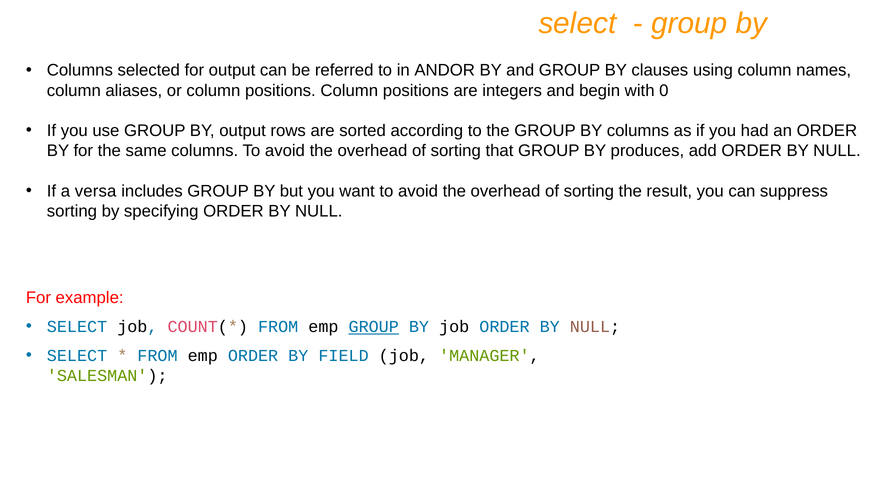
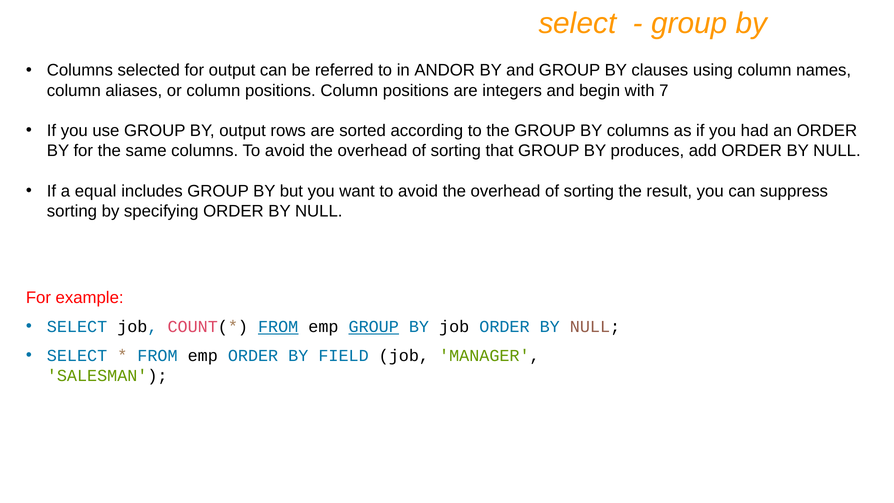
0: 0 -> 7
versa: versa -> equal
FROM at (278, 327) underline: none -> present
